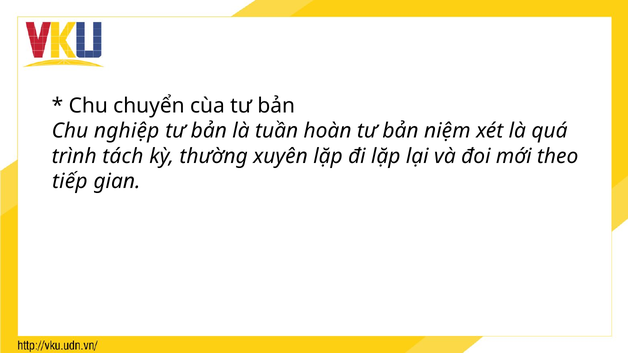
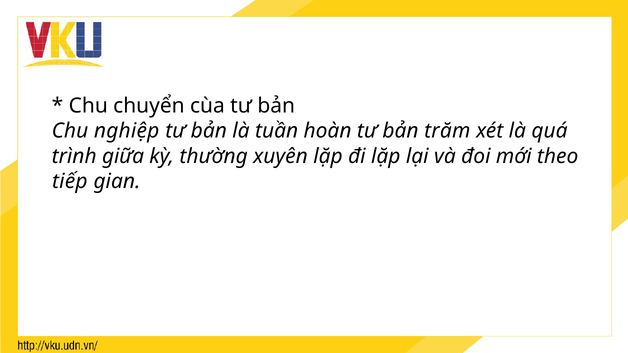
niệm: niệm -> trăm
tách: tách -> giữa
